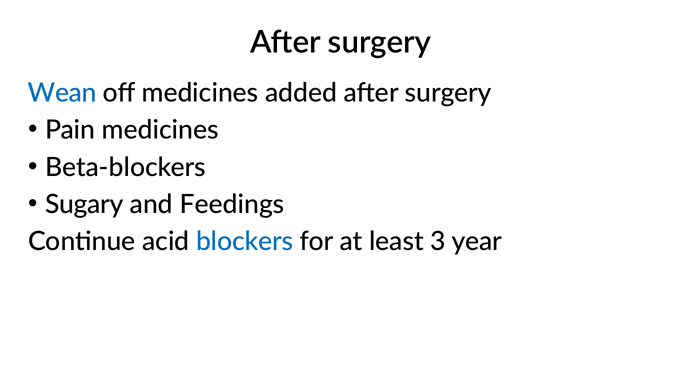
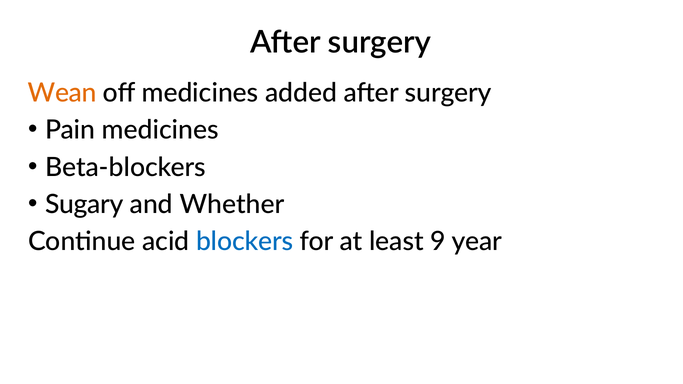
Wean colour: blue -> orange
Feedings: Feedings -> Whether
3: 3 -> 9
